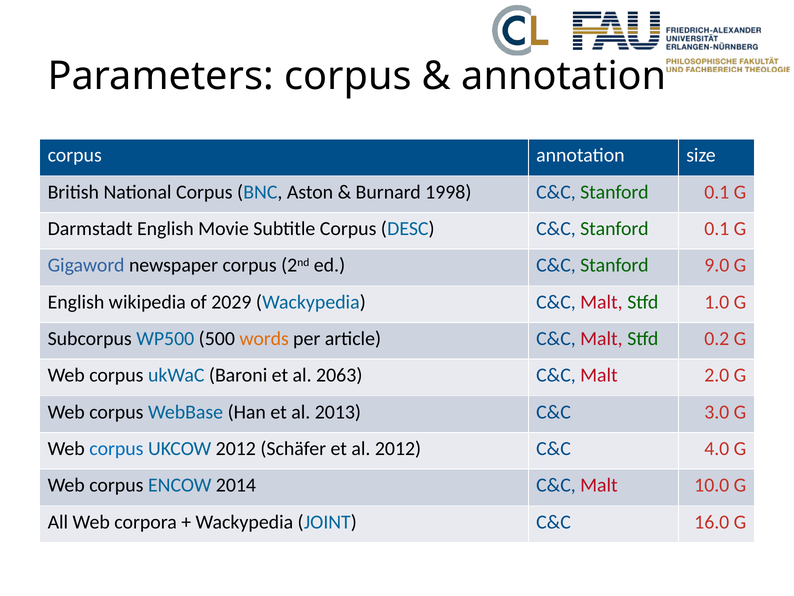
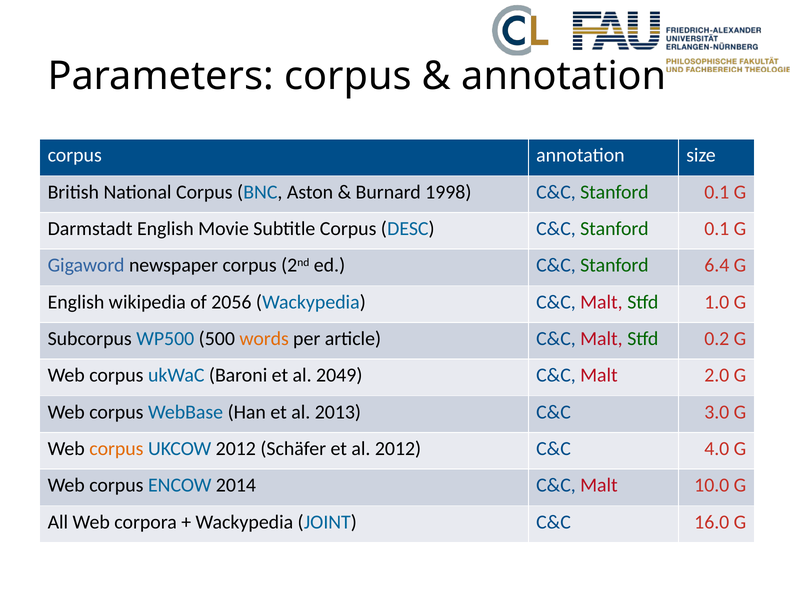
9.0: 9.0 -> 6.4
2029: 2029 -> 2056
2063: 2063 -> 2049
corpus at (116, 448) colour: blue -> orange
